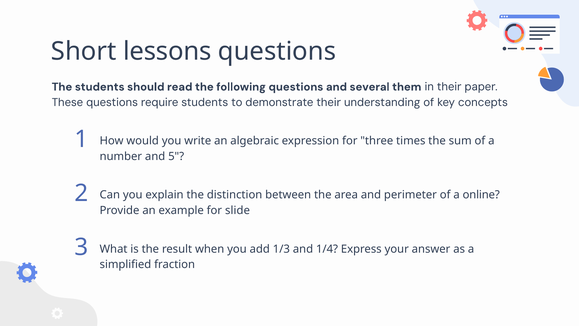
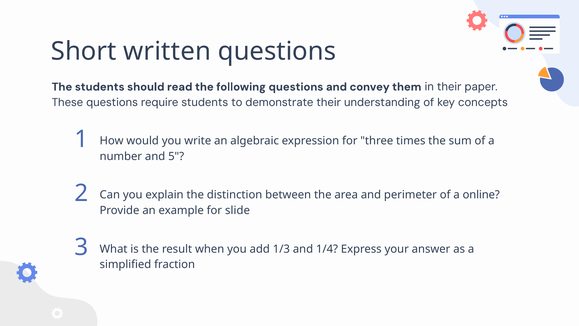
lessons: lessons -> written
several: several -> convey
